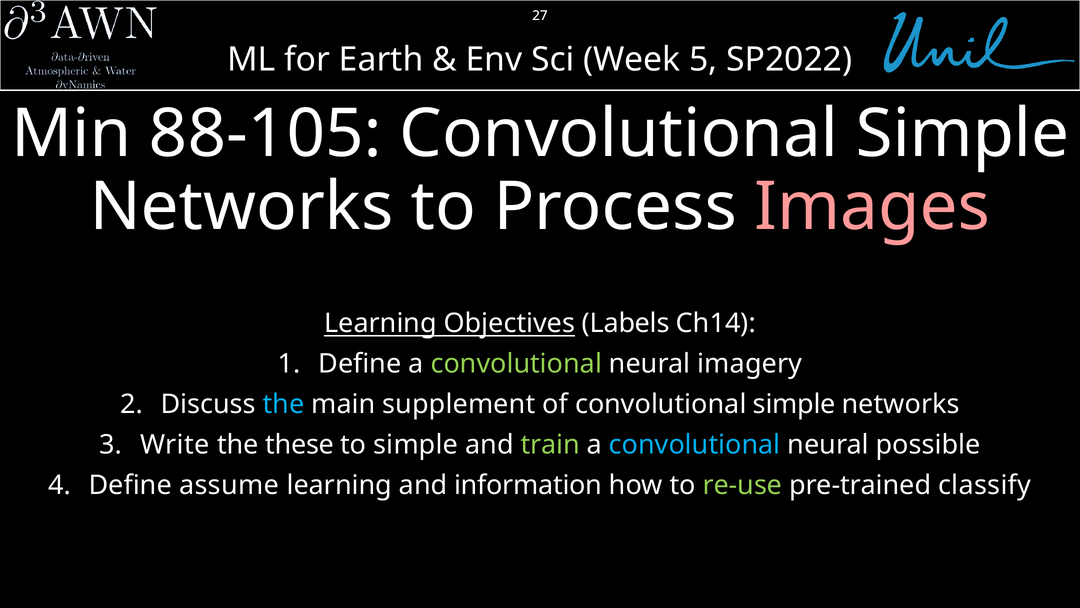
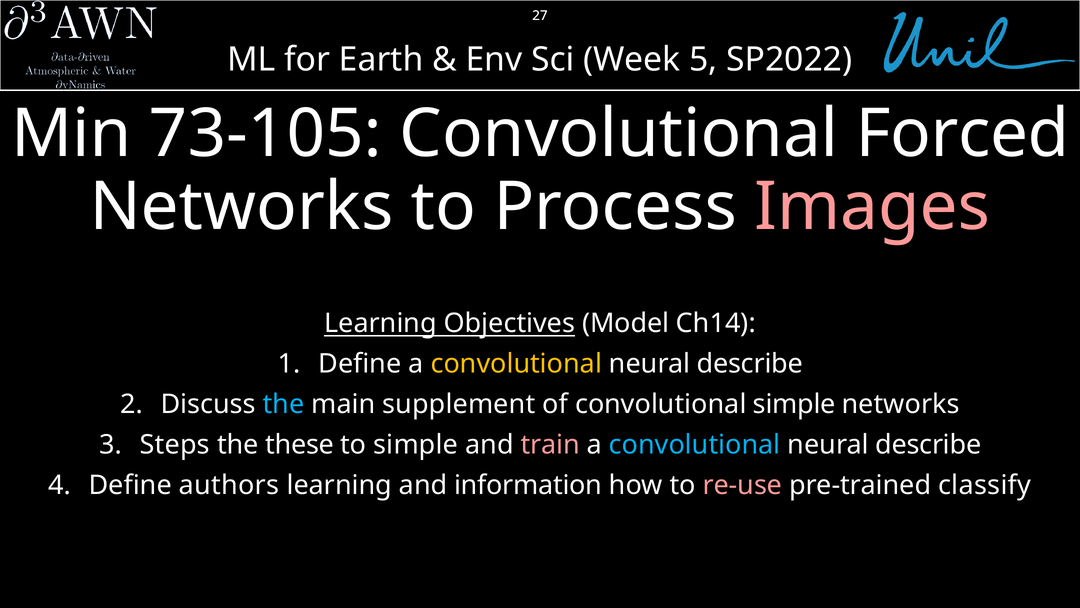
88-105: 88-105 -> 73-105
Simple at (963, 134): Simple -> Forced
Labels: Labels -> Model
convolutional at (516, 364) colour: light green -> yellow
imagery at (750, 364): imagery -> describe
Write: Write -> Steps
train colour: light green -> pink
possible at (928, 444): possible -> describe
assume: assume -> authors
re-use colour: light green -> pink
